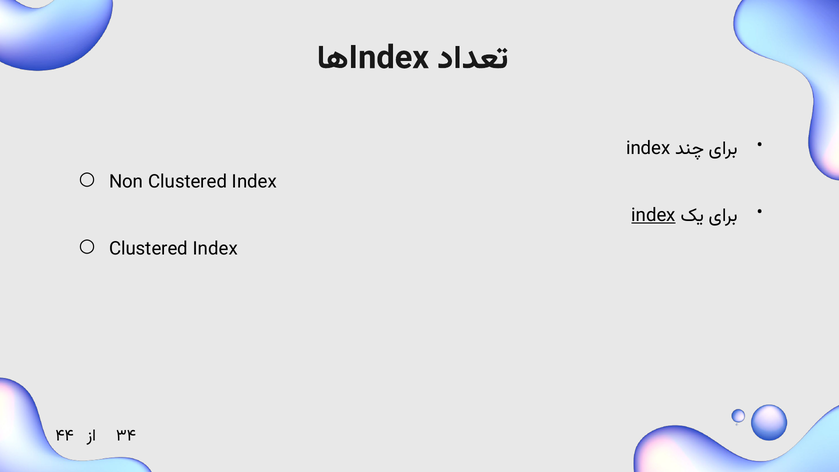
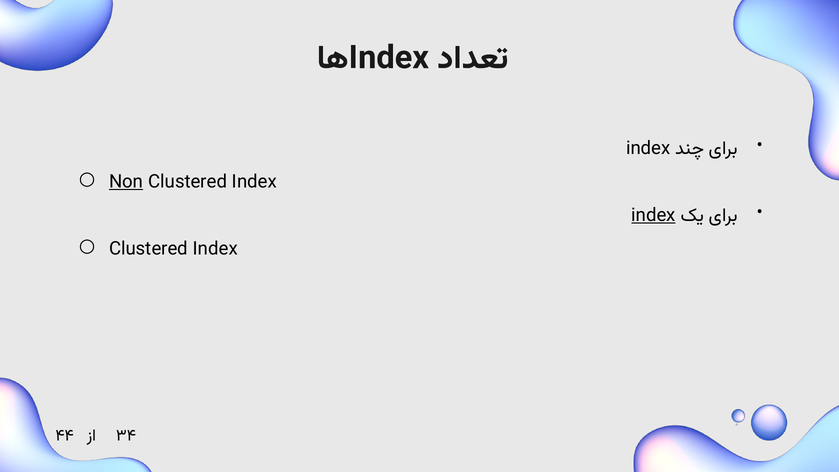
Non underline: none -> present
